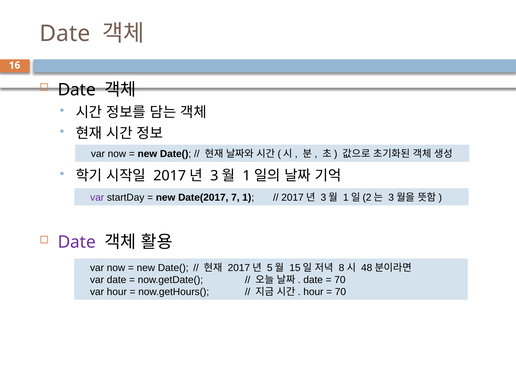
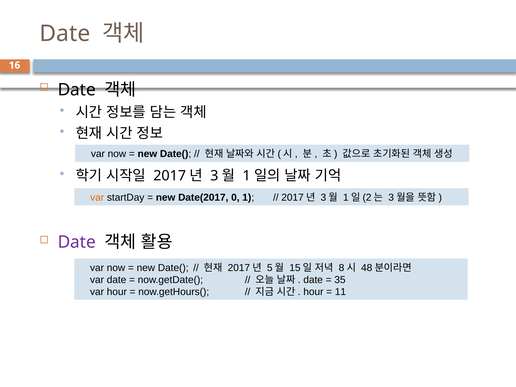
var at (97, 198) colour: purple -> orange
7: 7 -> 0
70 at (340, 280): 70 -> 35
70 at (340, 292): 70 -> 11
